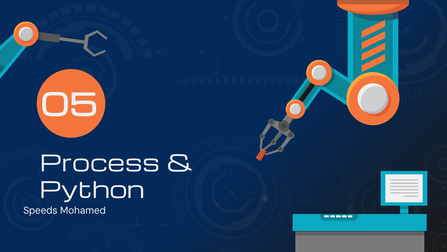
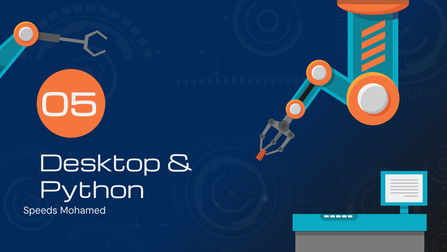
Process: Process -> Desktop
